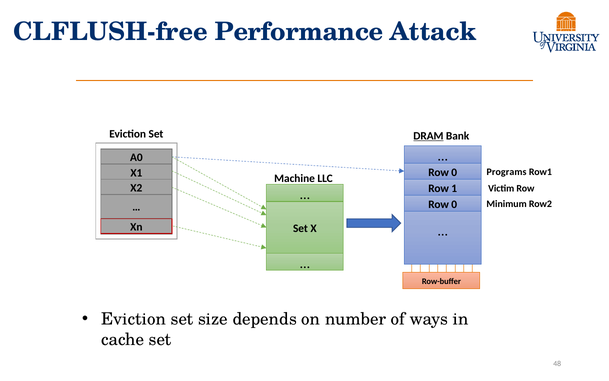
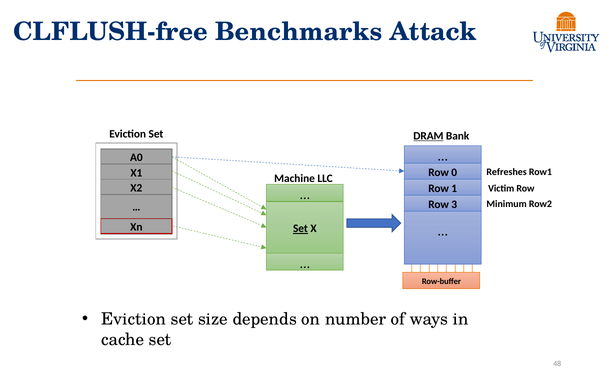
Performance: Performance -> Benchmarks
Programs: Programs -> Refreshes
0 at (454, 204): 0 -> 3
Set at (300, 228) underline: none -> present
